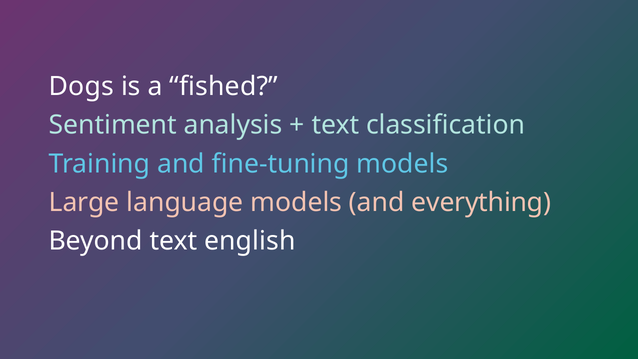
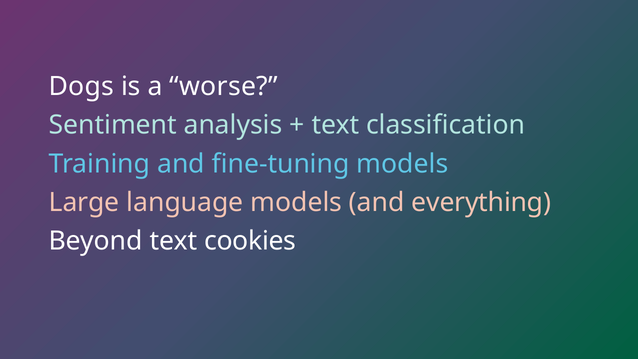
fished: fished -> worse
english: english -> cookies
